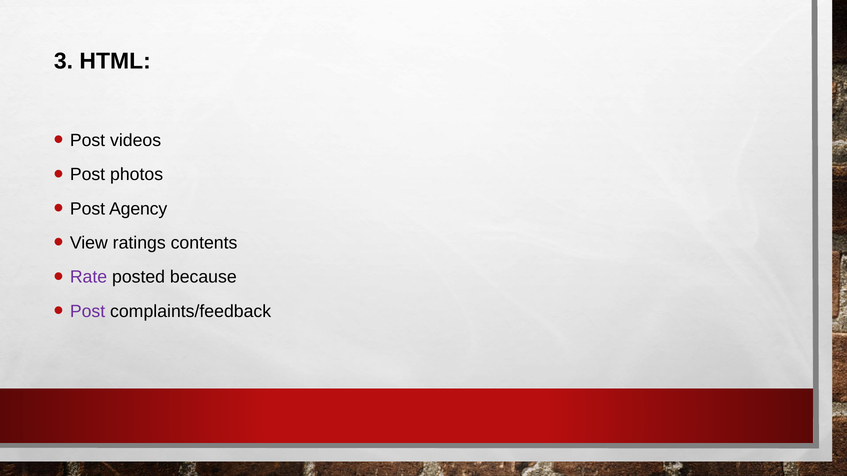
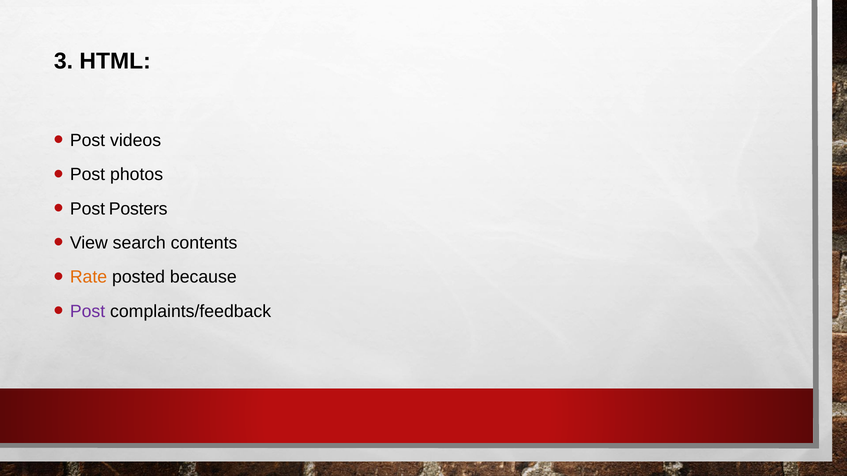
Agency: Agency -> Posters
ratings: ratings -> search
Rate colour: purple -> orange
